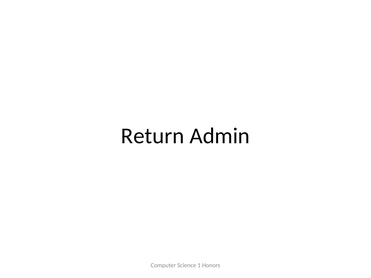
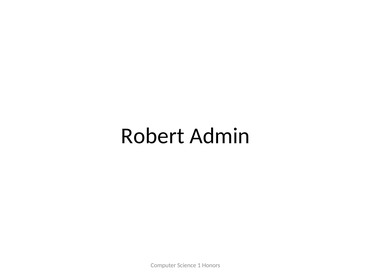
Return: Return -> Robert
